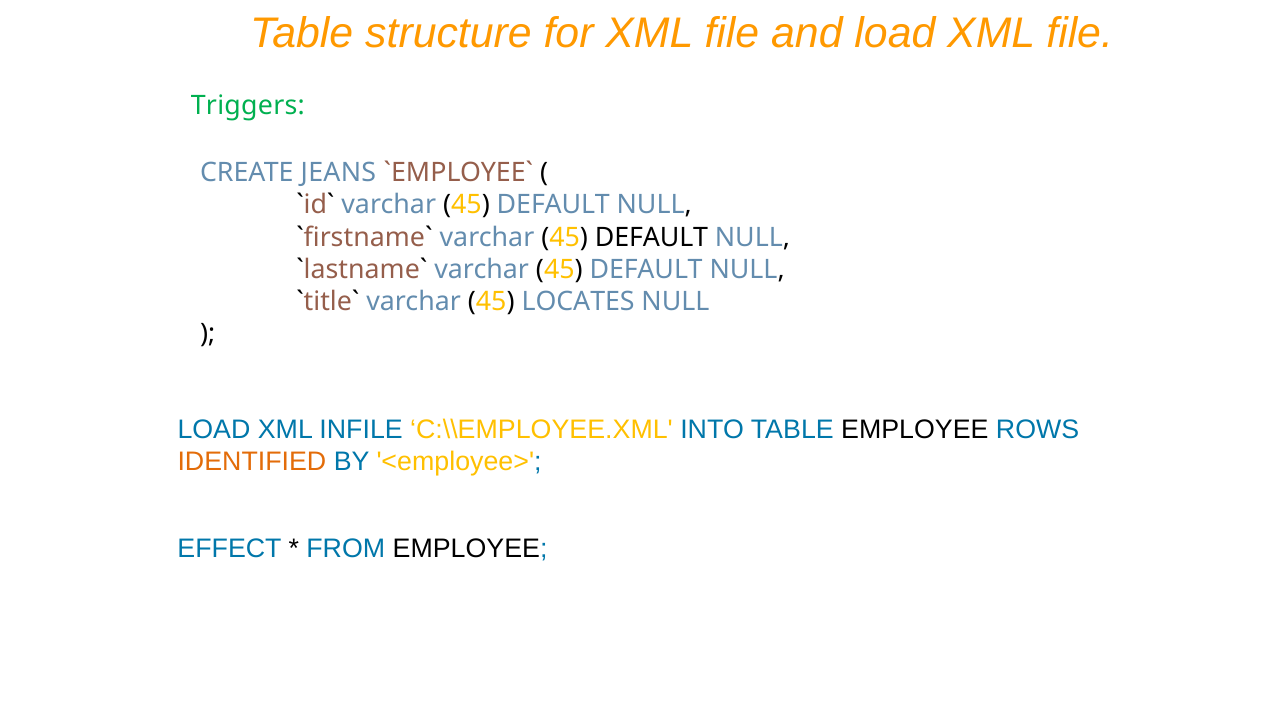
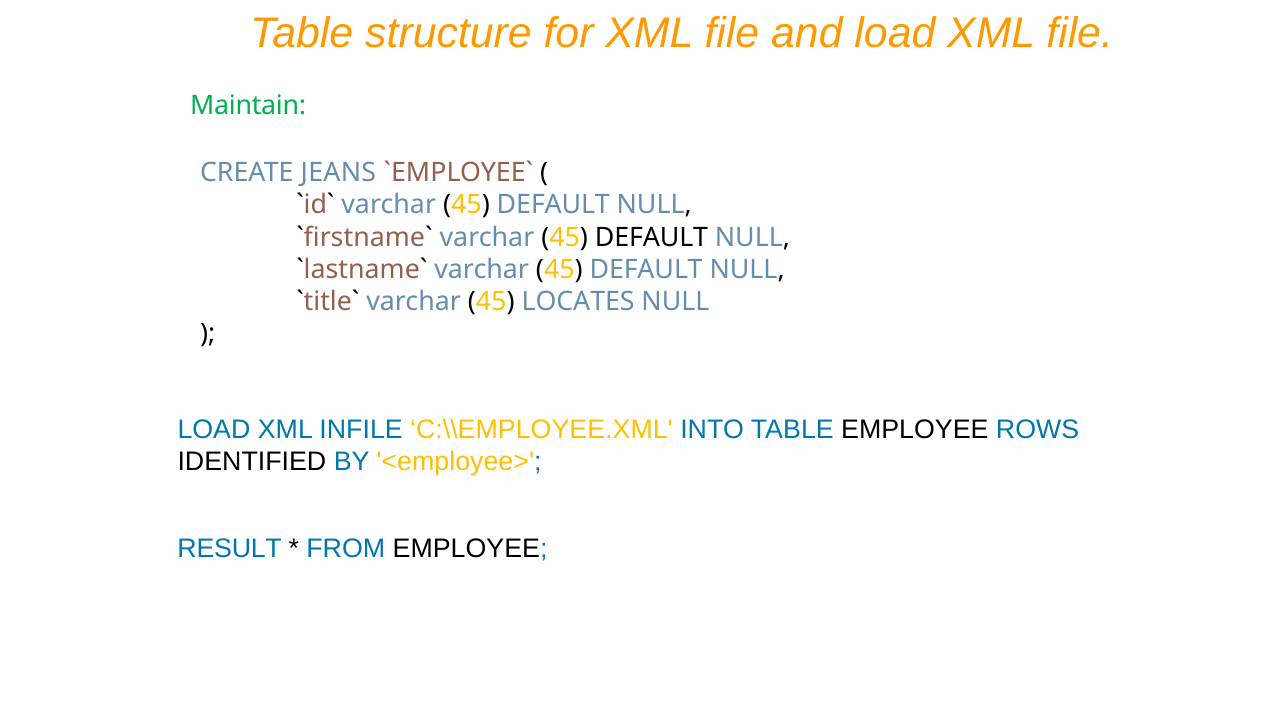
Triggers: Triggers -> Maintain
IDENTIFIED colour: orange -> black
EFFECT: EFFECT -> RESULT
